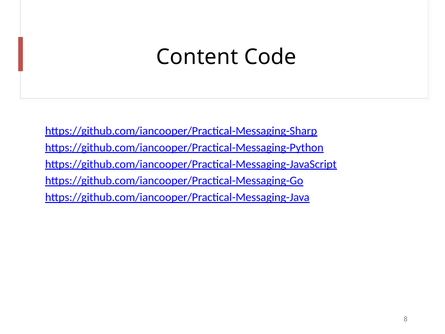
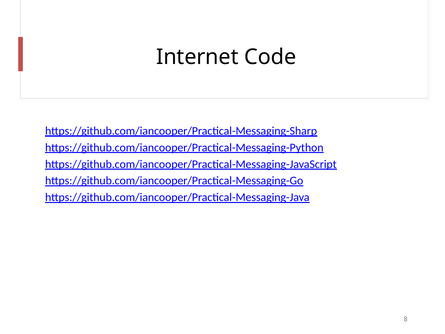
Content: Content -> Internet
